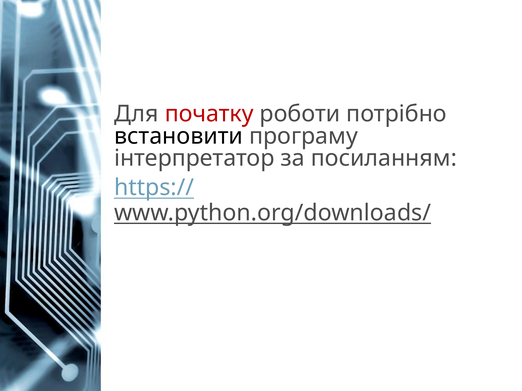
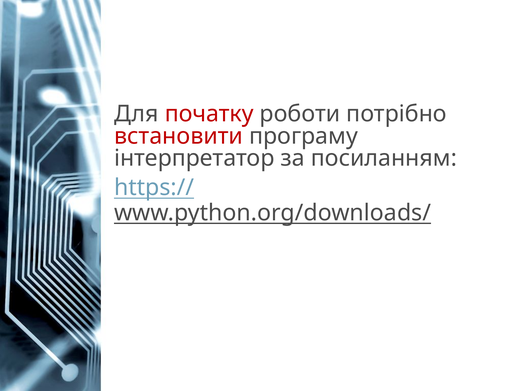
встановити colour: black -> red
